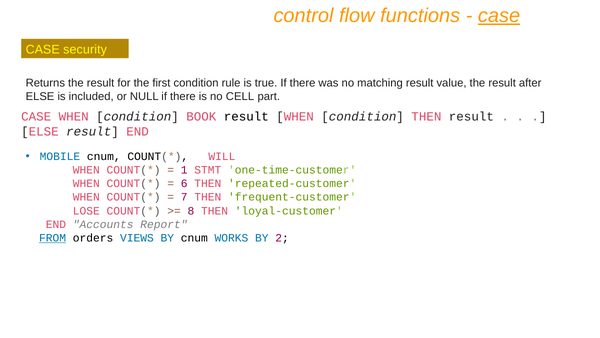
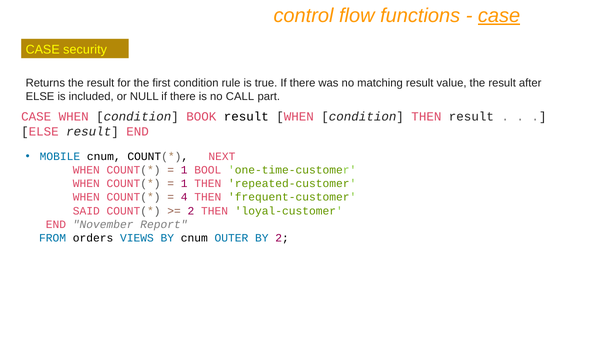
CELL: CELL -> CALL
WILL: WILL -> NEXT
STMT: STMT -> BOOL
6 at (184, 183): 6 -> 1
7: 7 -> 4
LOSE: LOSE -> SAID
8 at (191, 210): 8 -> 2
Accounts: Accounts -> November
FROM underline: present -> none
WORKS: WORKS -> OUTER
